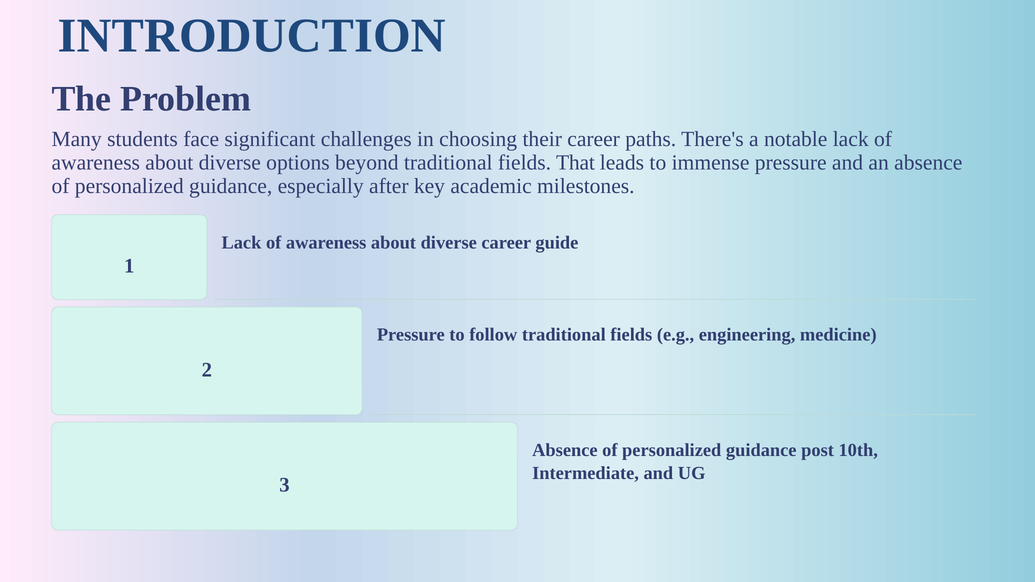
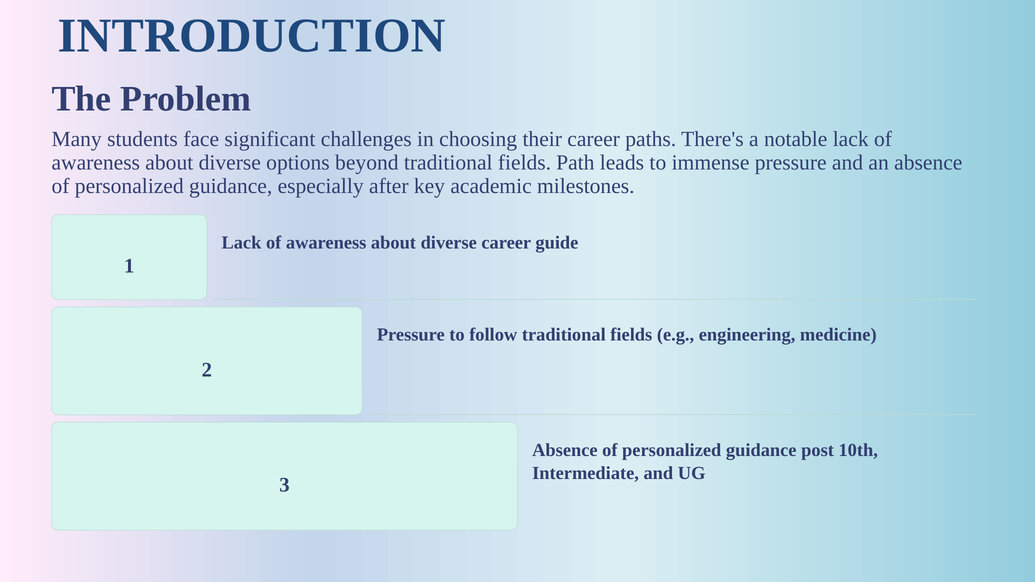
That: That -> Path
